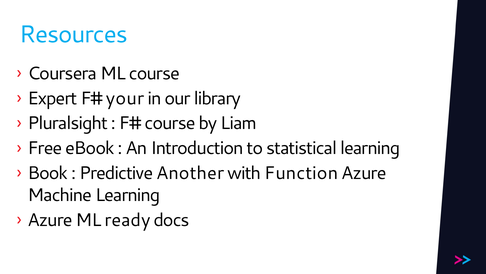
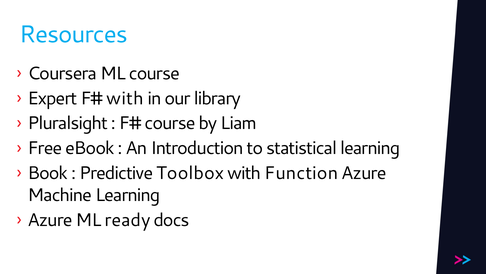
your at (125, 98): your -> with
Another: Another -> Toolbox
